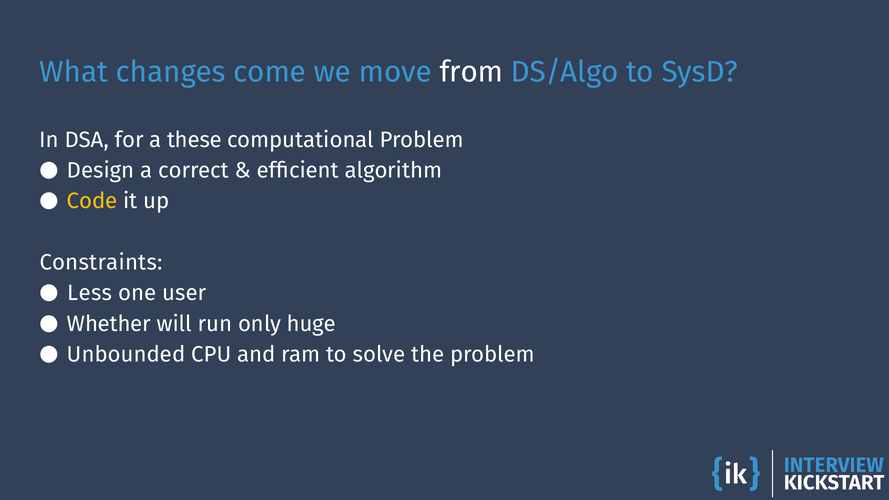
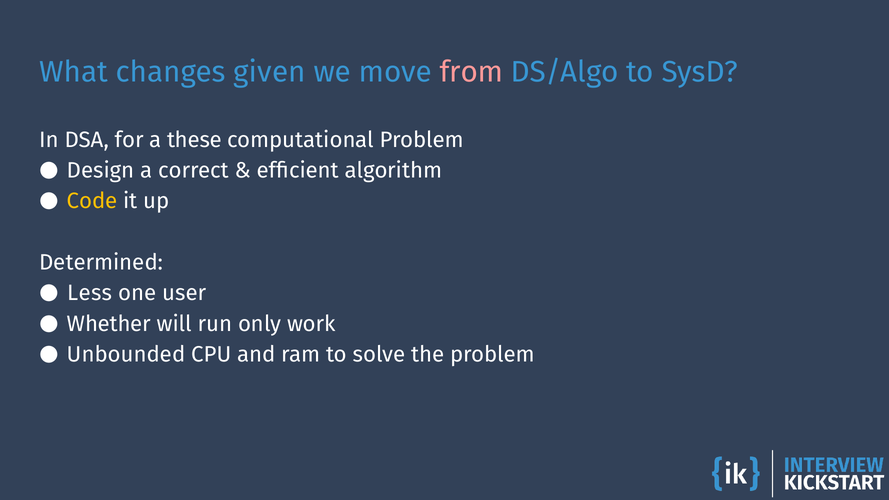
come: come -> given
from colour: white -> pink
Constraints: Constraints -> Determined
huge: huge -> work
